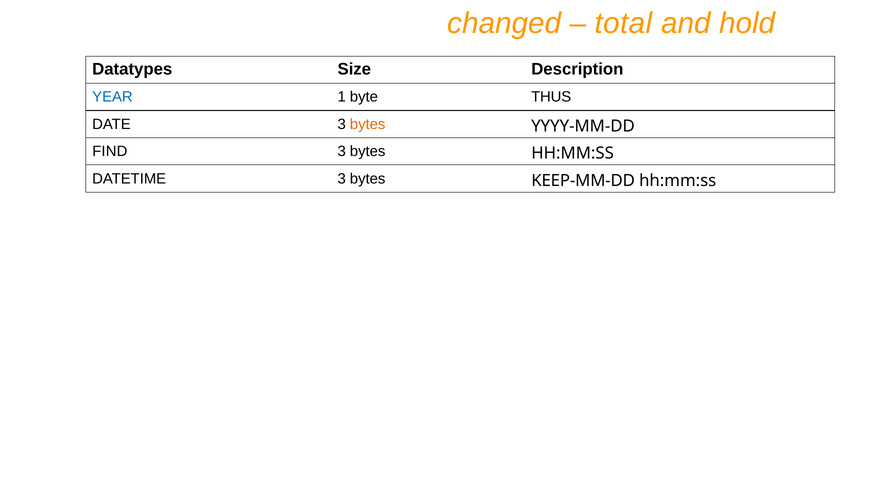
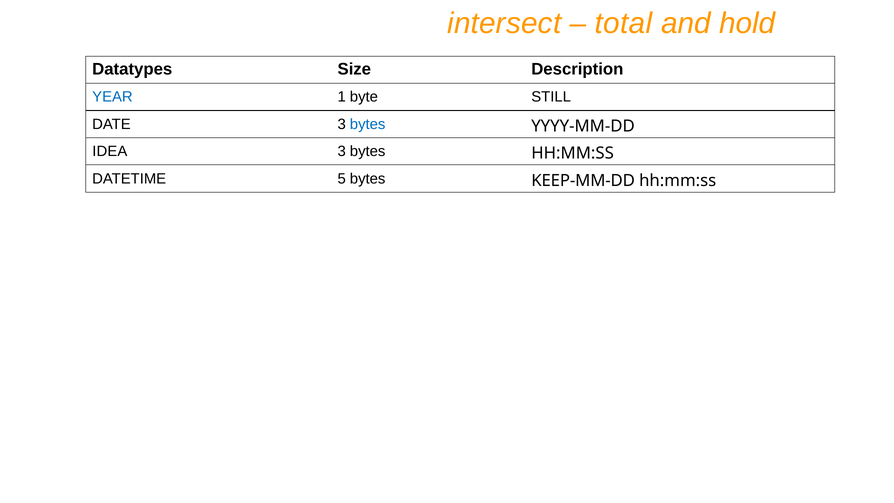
changed: changed -> intersect
THUS: THUS -> STILL
bytes at (368, 124) colour: orange -> blue
FIND: FIND -> IDEA
DATETIME 3: 3 -> 5
